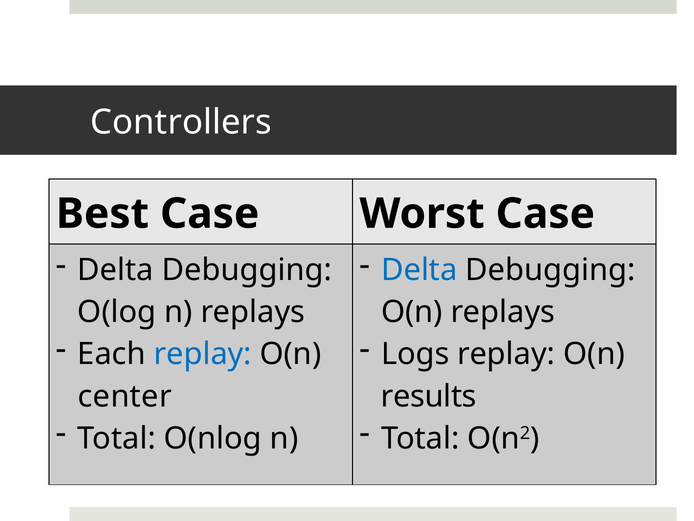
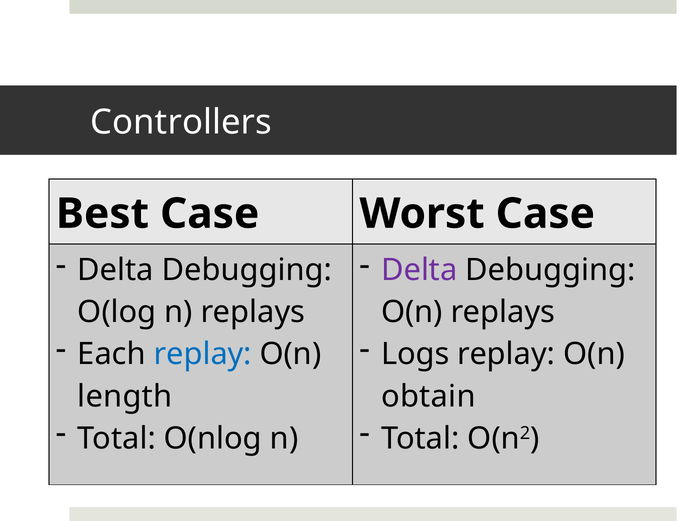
Delta at (419, 270) colour: blue -> purple
center: center -> length
results: results -> obtain
